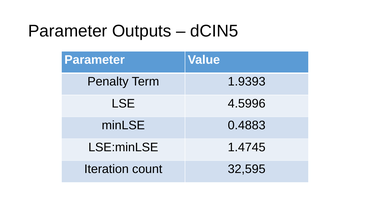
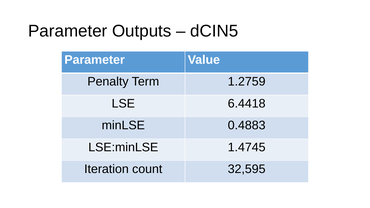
1.9393: 1.9393 -> 1.2759
4.5996: 4.5996 -> 6.4418
